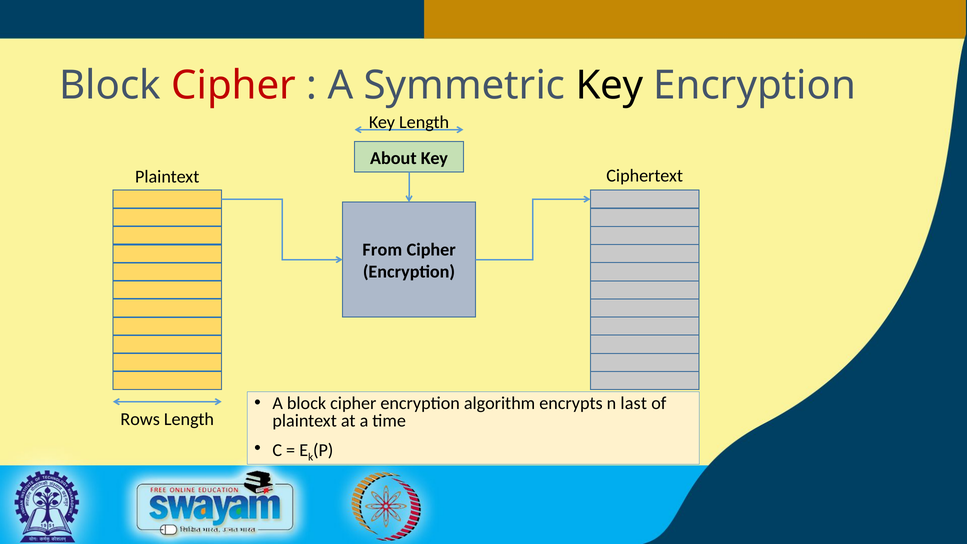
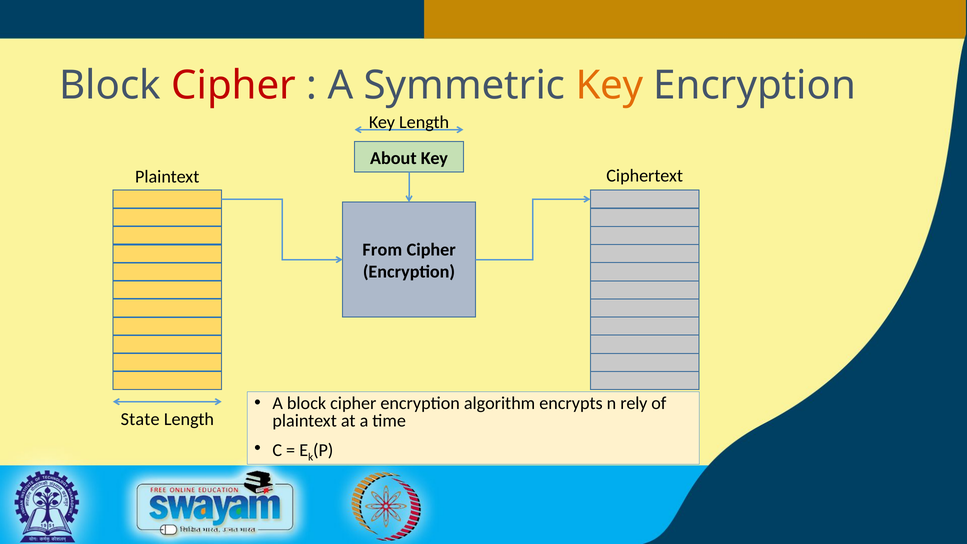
Key at (609, 86) colour: black -> orange
last: last -> rely
Rows: Rows -> State
